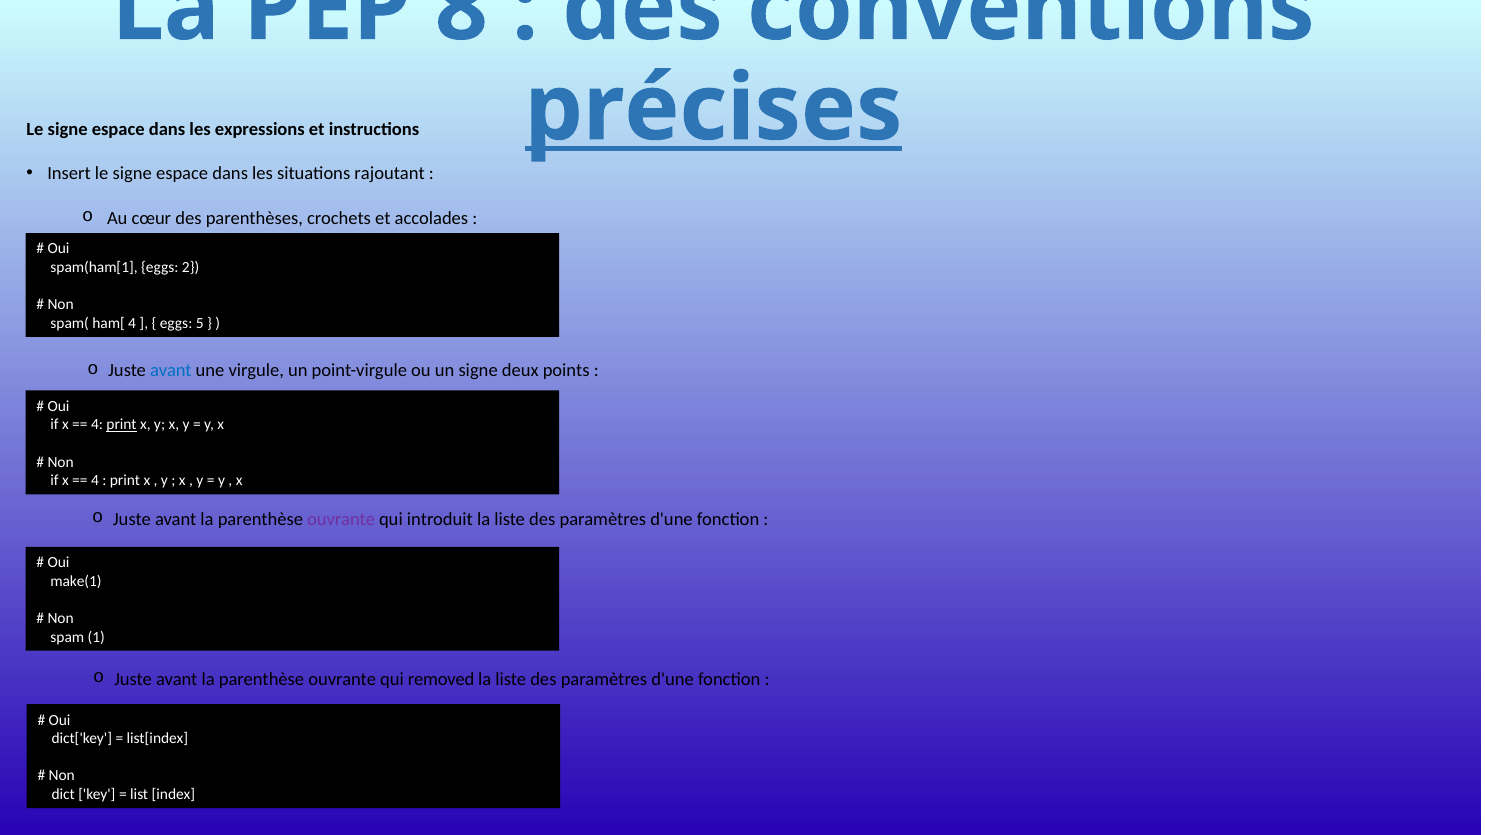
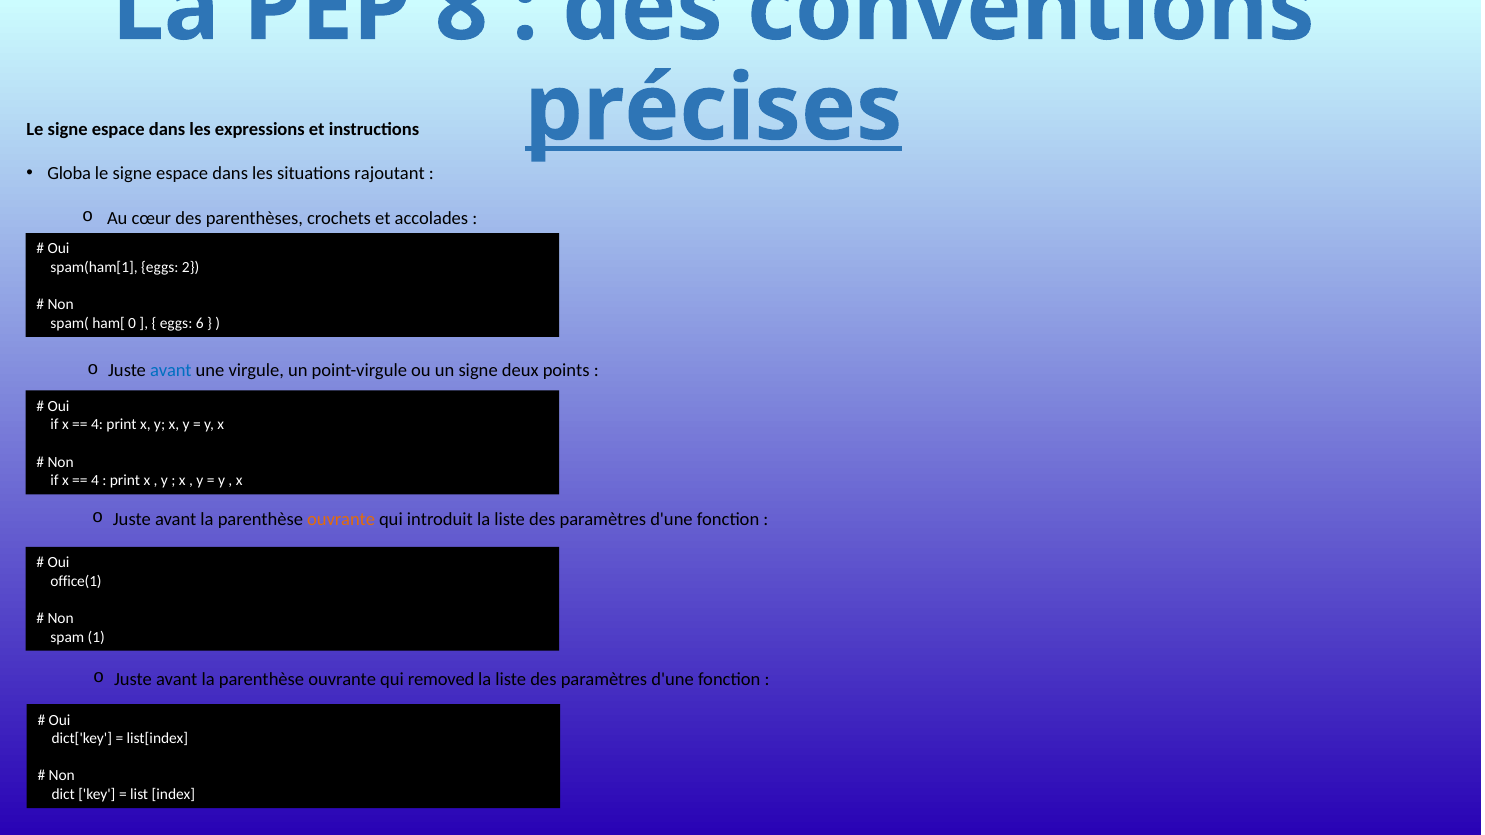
Insert: Insert -> Globa
ham[ 4: 4 -> 0
5: 5 -> 6
print at (122, 425) underline: present -> none
ouvrante at (341, 519) colour: purple -> orange
make(1: make(1 -> office(1
